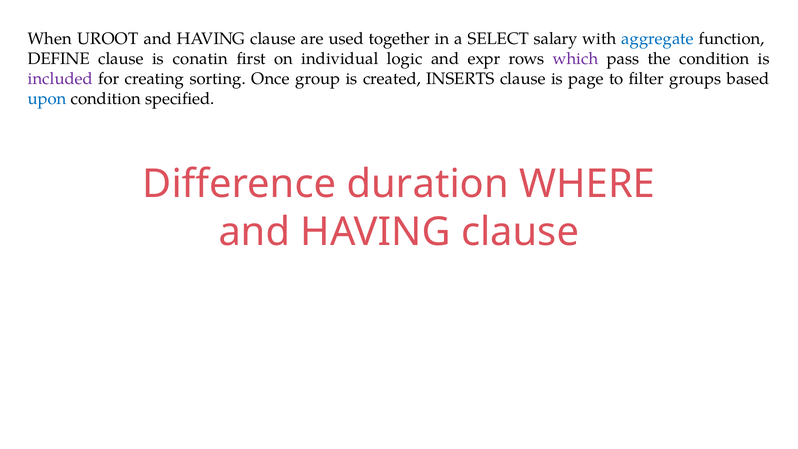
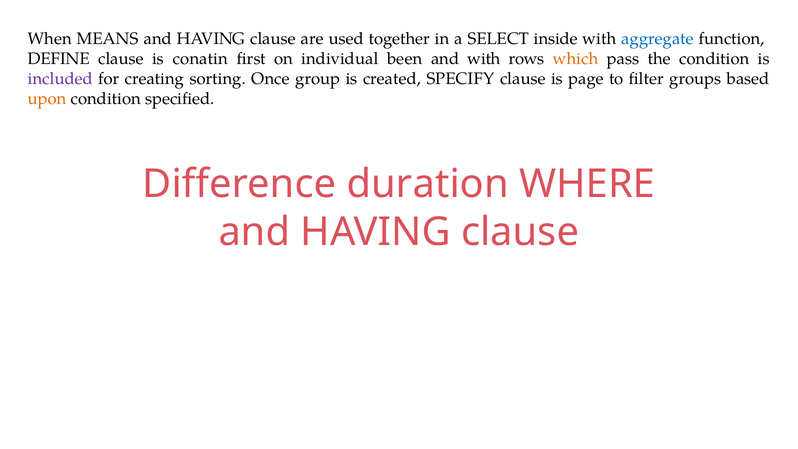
UROOT: UROOT -> MEANS
salary: salary -> inside
logic: logic -> been
and expr: expr -> with
which colour: purple -> orange
INSERTS: INSERTS -> SPECIFY
upon colour: blue -> orange
